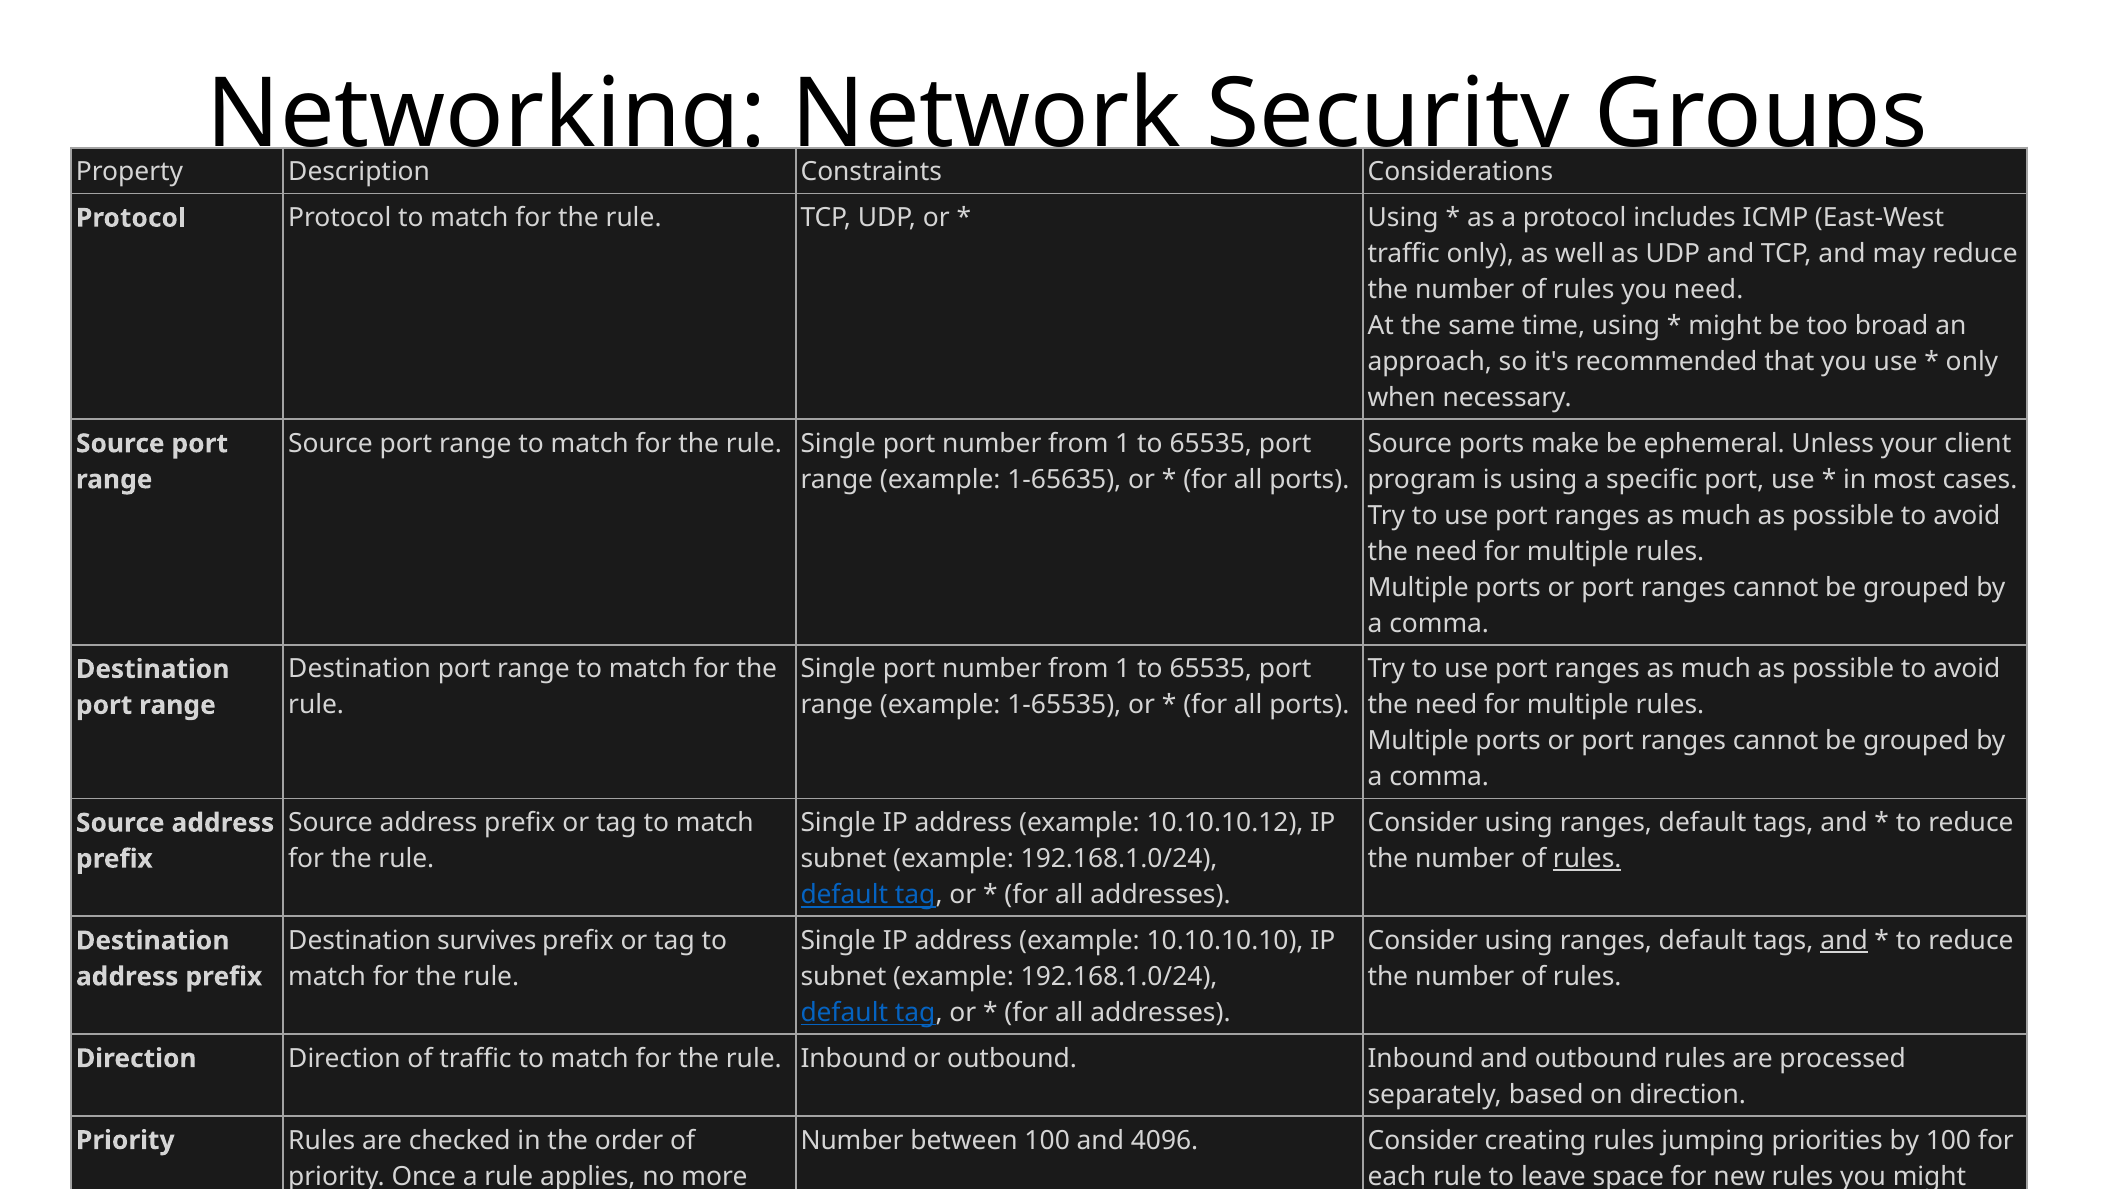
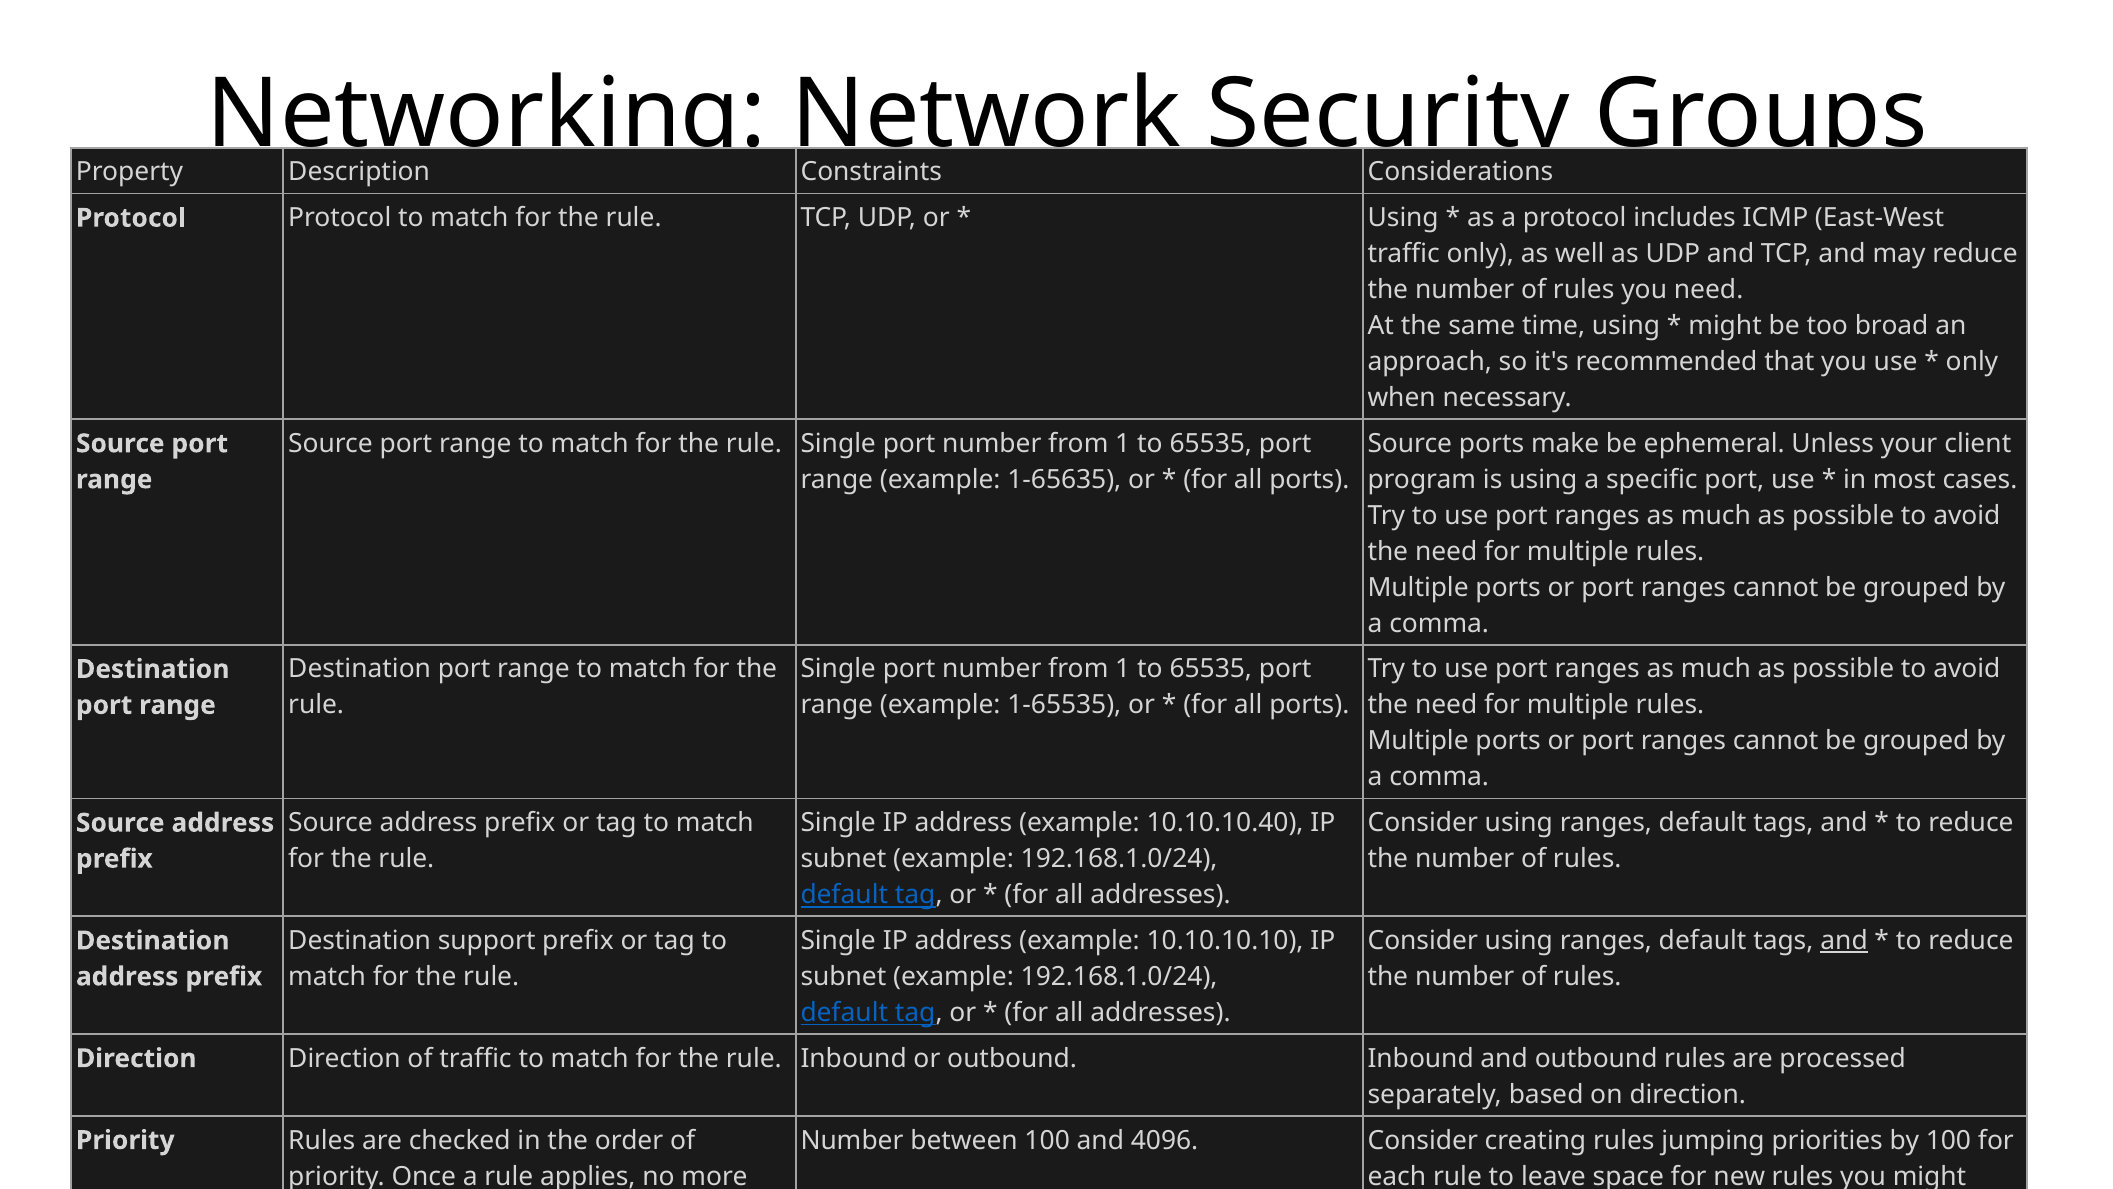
10.10.10.12: 10.10.10.12 -> 10.10.10.40
rules at (1587, 859) underline: present -> none
survives: survives -> support
